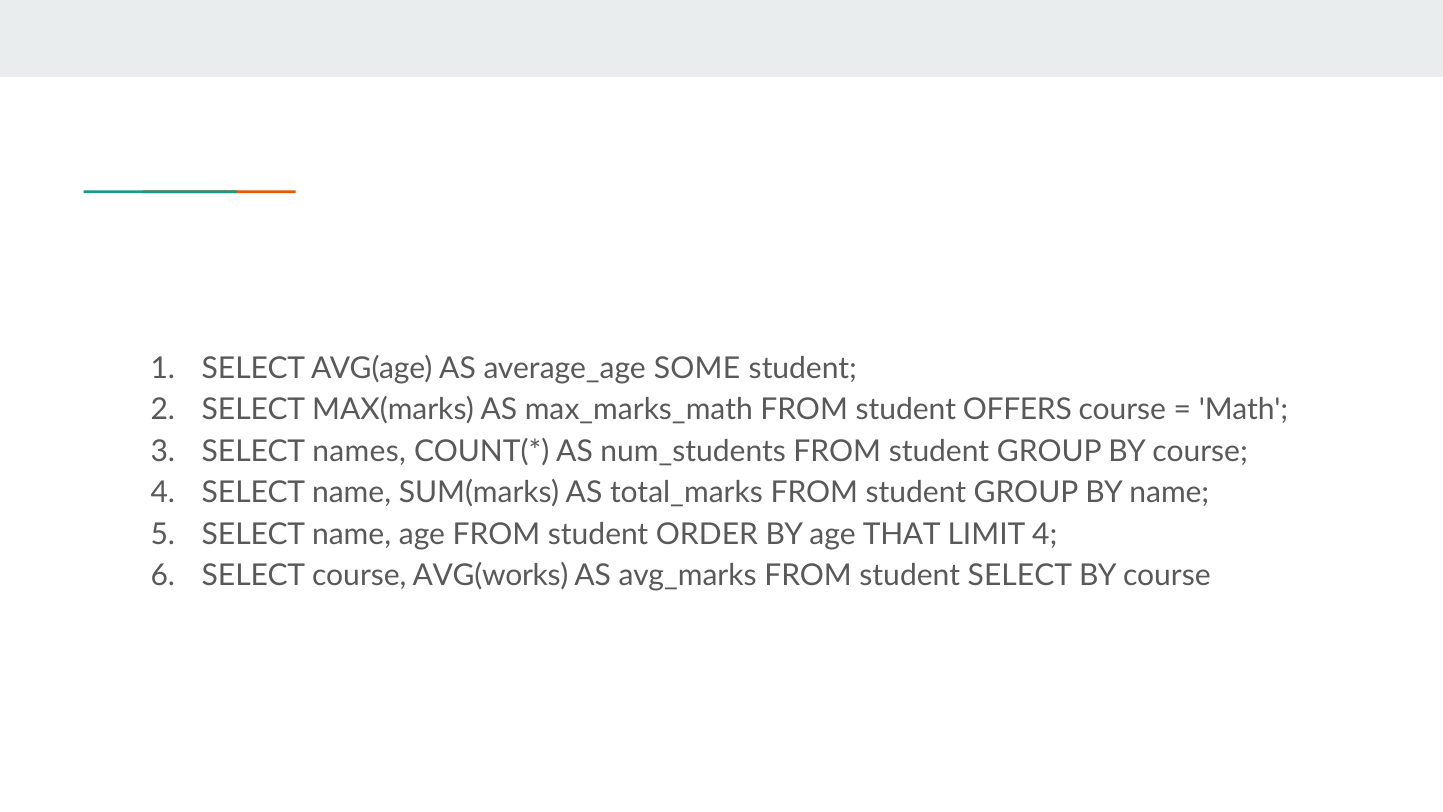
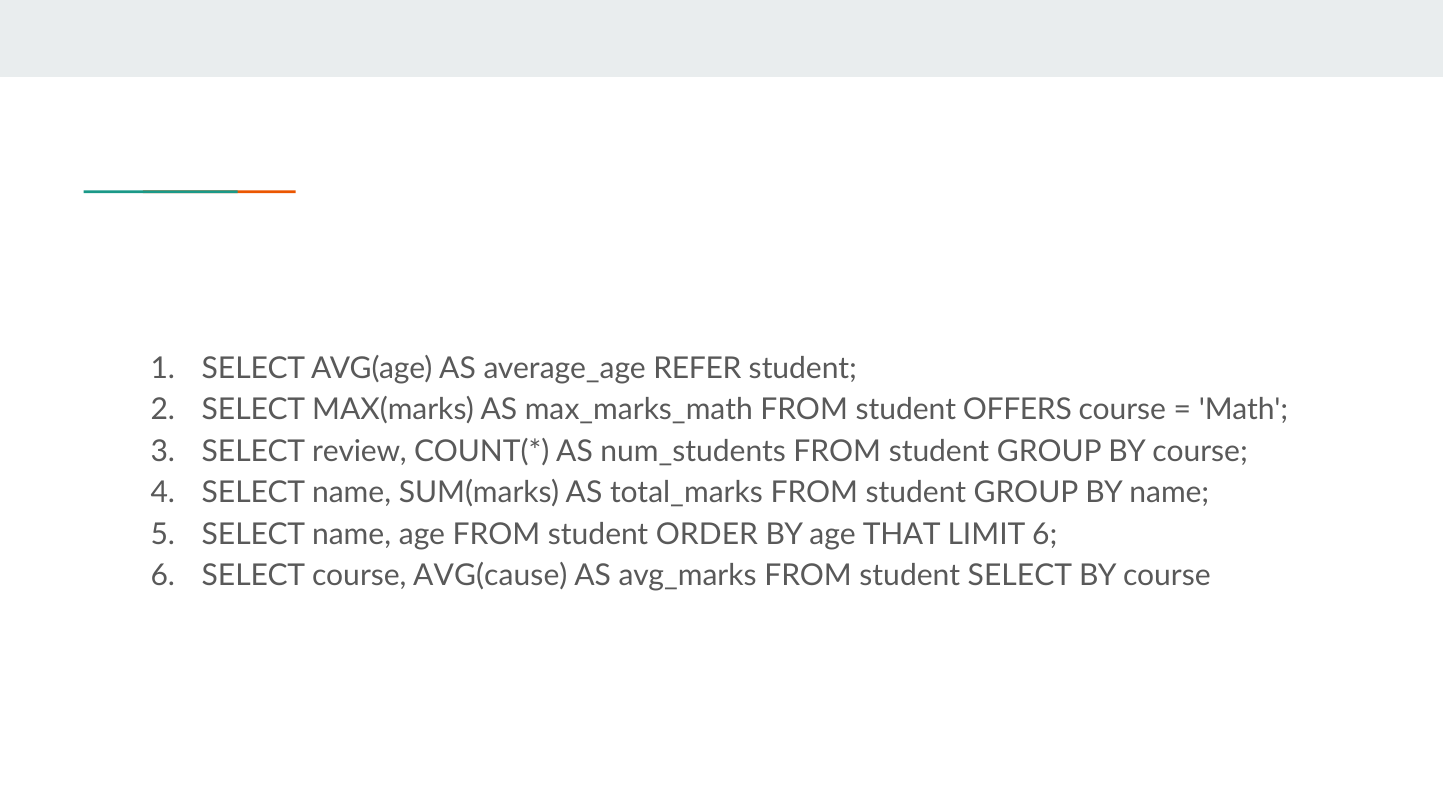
SOME: SOME -> REFER
names: names -> review
LIMIT 4: 4 -> 6
AVG(works: AVG(works -> AVG(cause
